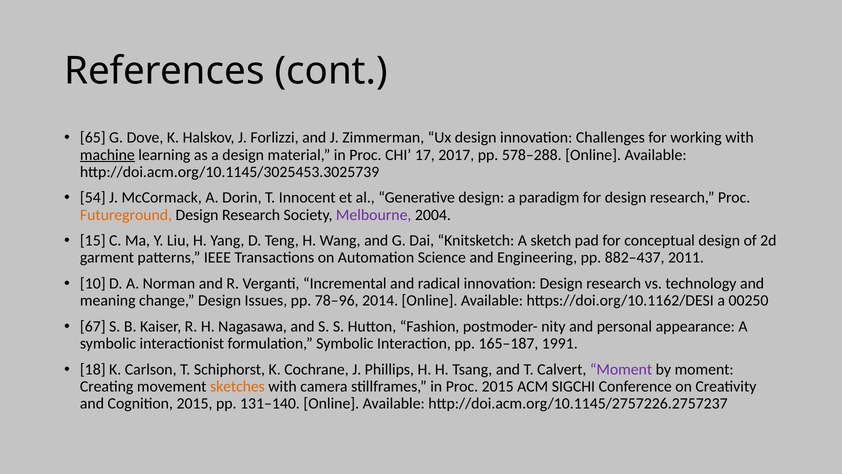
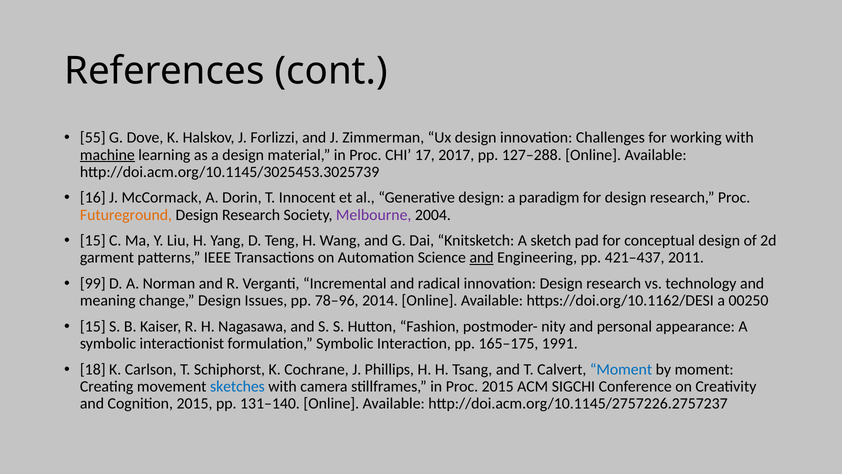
65: 65 -> 55
578–288: 578–288 -> 127–288
54: 54 -> 16
and at (482, 258) underline: none -> present
882–437: 882–437 -> 421–437
10: 10 -> 99
67 at (93, 326): 67 -> 15
165–187: 165–187 -> 165–175
Moment at (621, 369) colour: purple -> blue
sketches colour: orange -> blue
